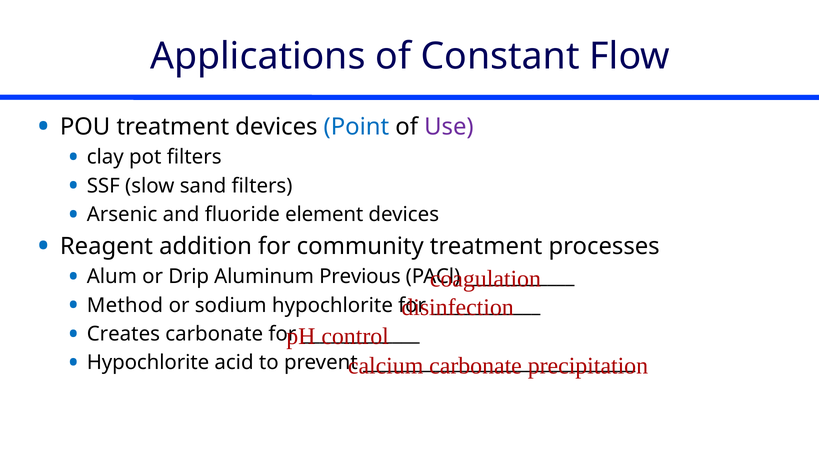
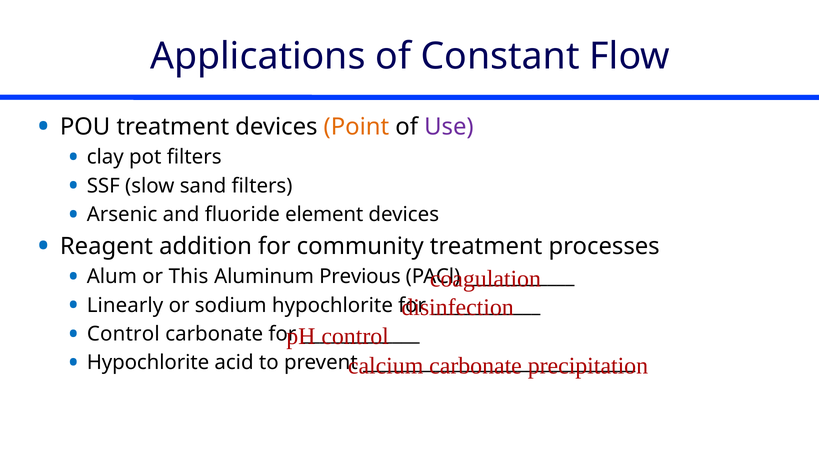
Point colour: blue -> orange
Drip: Drip -> This
Method: Method -> Linearly
Creates at (123, 334): Creates -> Control
